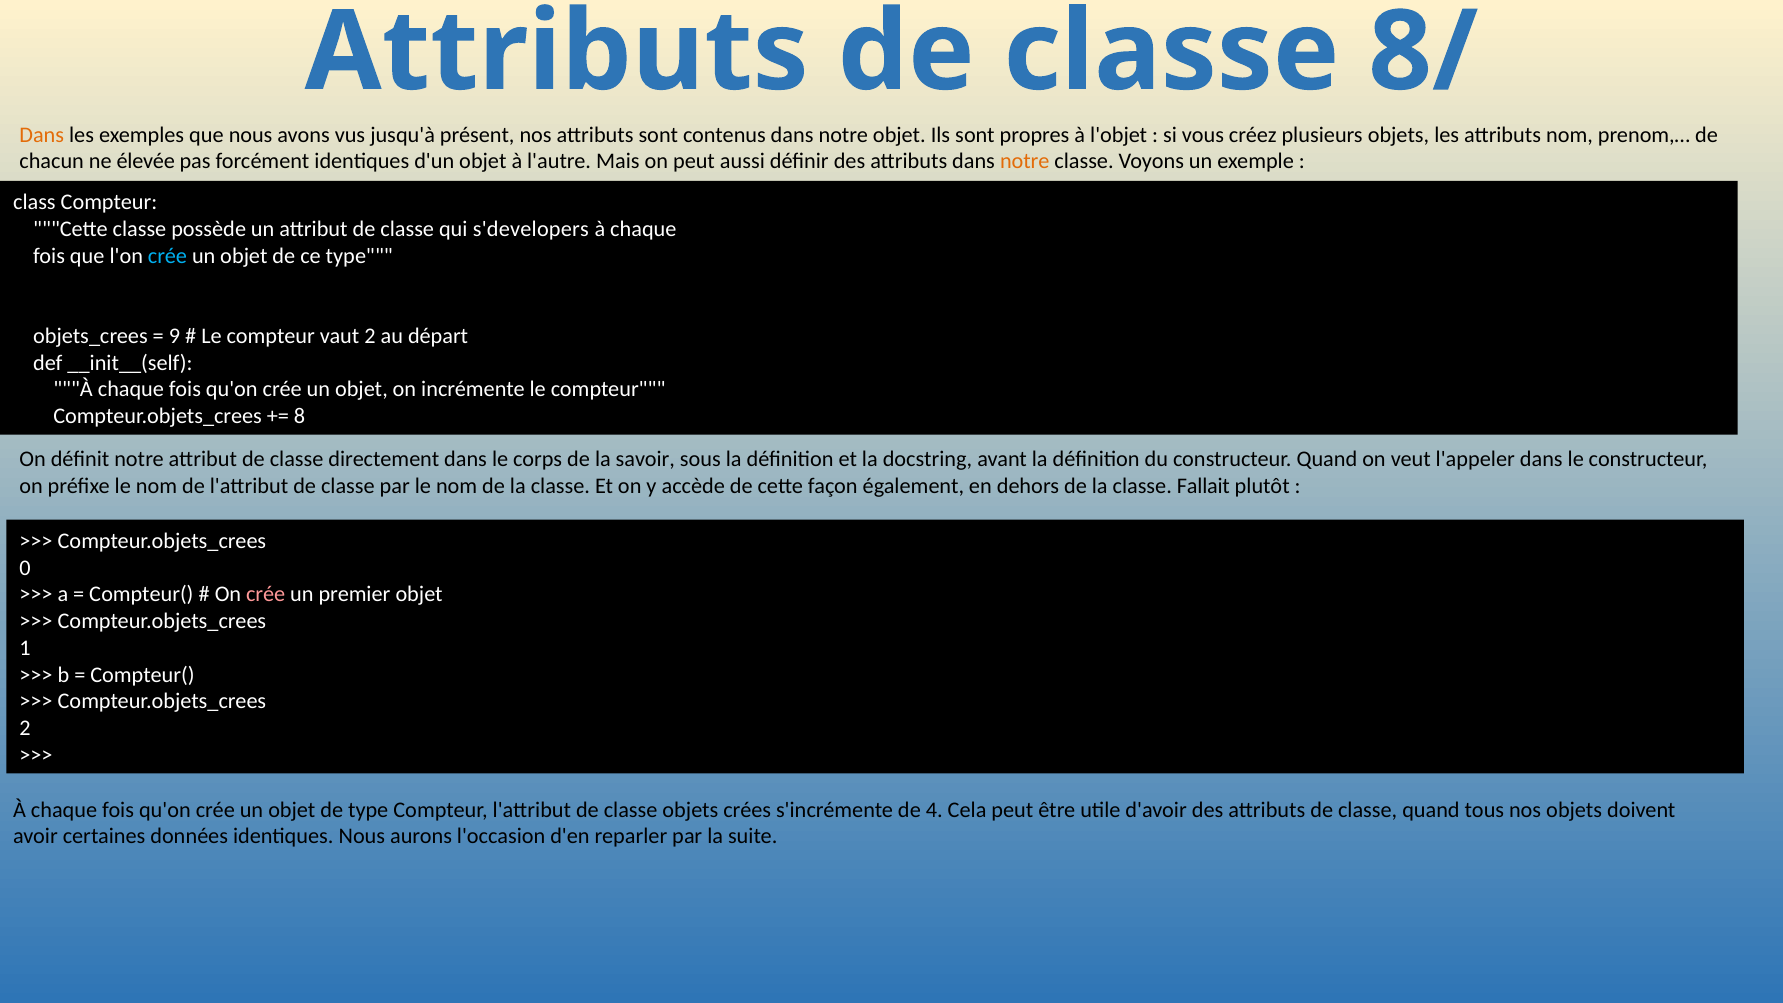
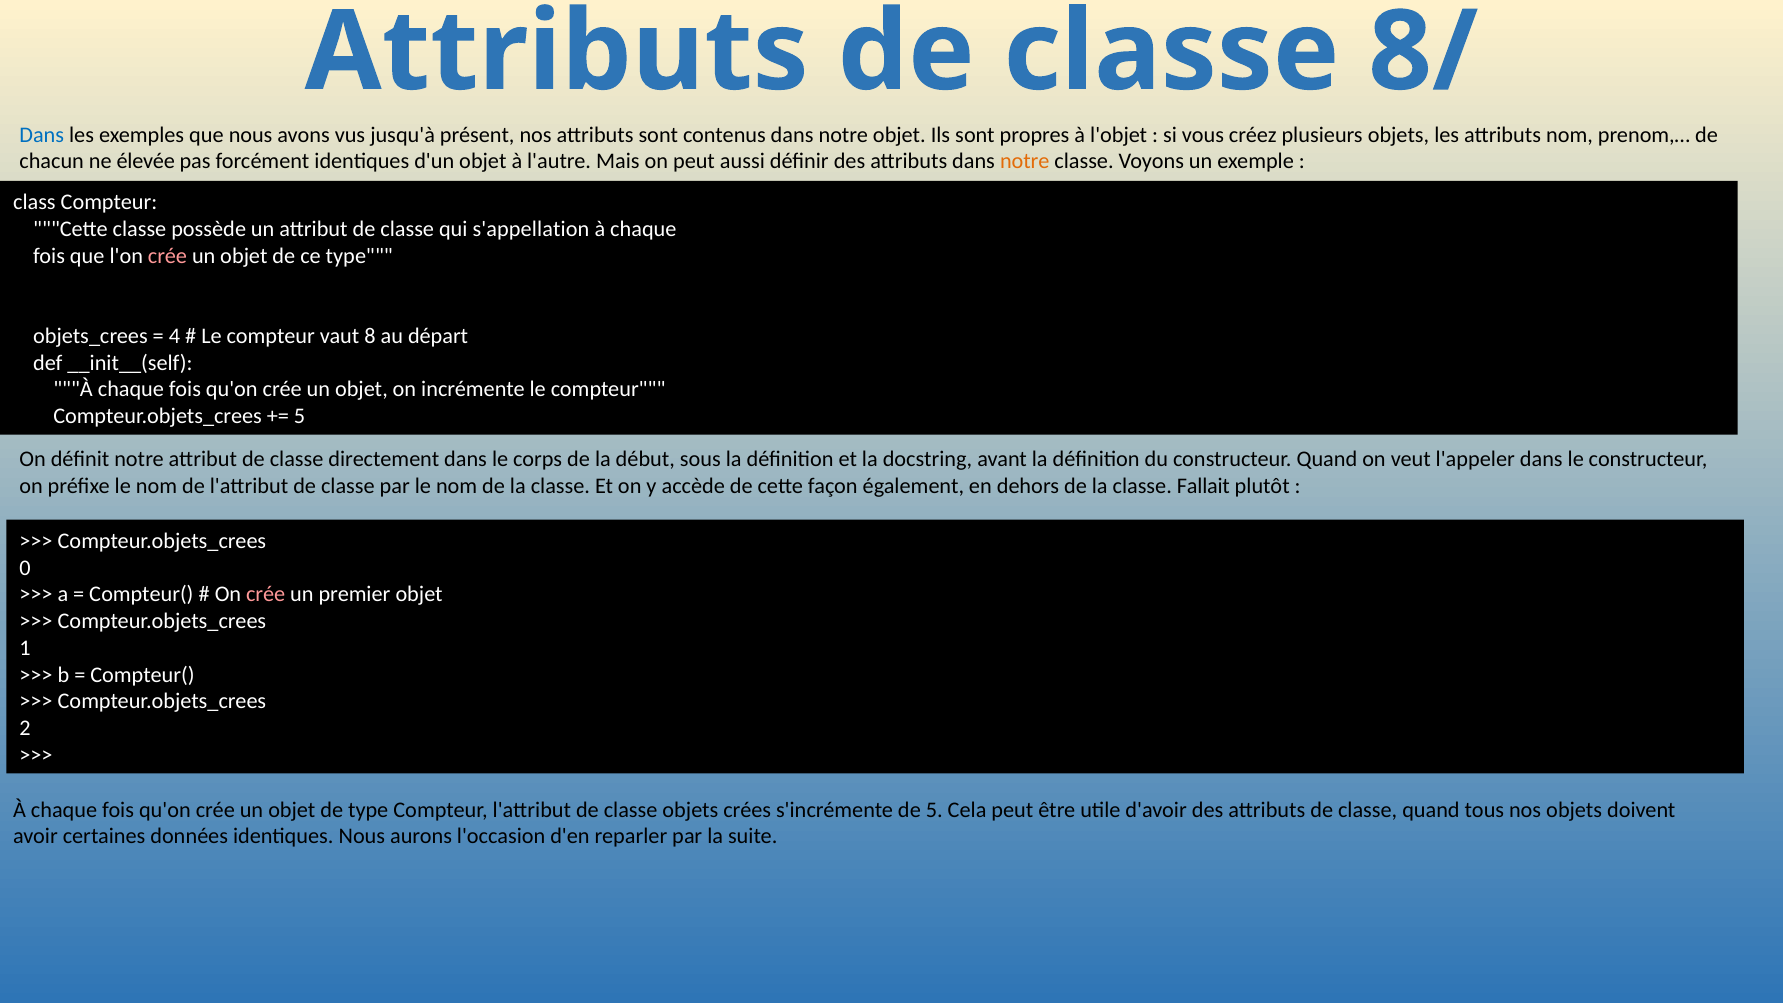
Dans at (42, 135) colour: orange -> blue
s'developers: s'developers -> s'appellation
crée at (167, 256) colour: light blue -> pink
9: 9 -> 4
vaut 2: 2 -> 8
8 at (300, 416): 8 -> 5
savoir: savoir -> début
de 4: 4 -> 5
